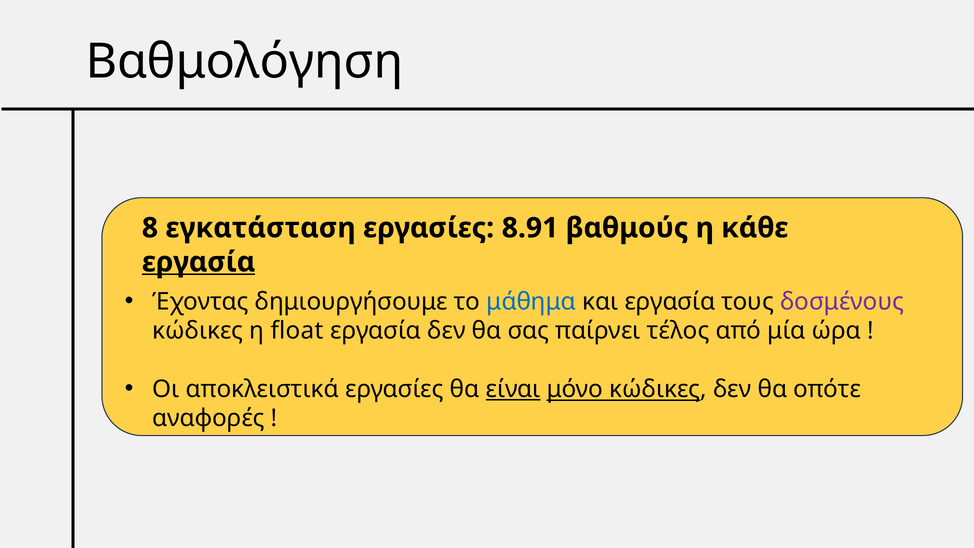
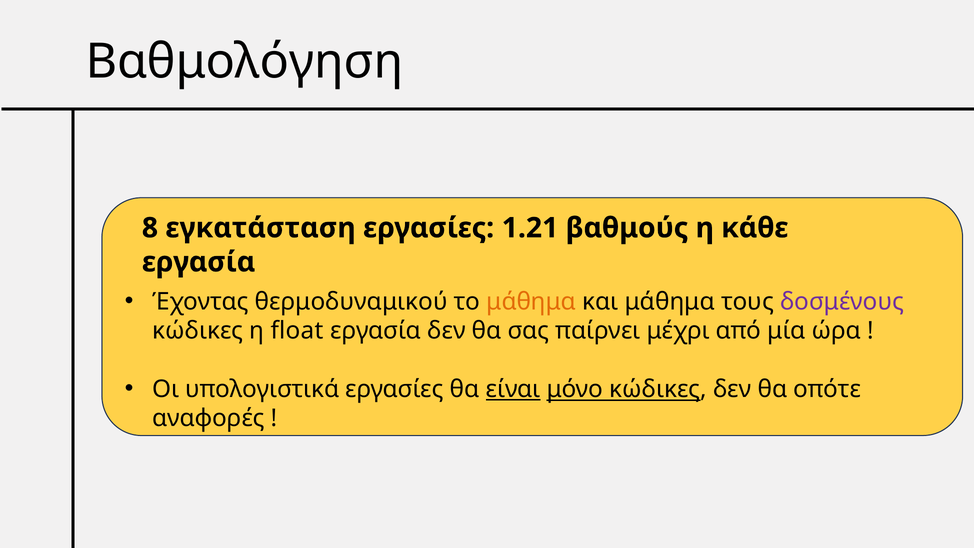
8.91: 8.91 -> 1.21
εργασία at (199, 262) underline: present -> none
δημιουργήσουμε: δημιουργήσουμε -> θερμοδυναμικού
μάθημα at (531, 301) colour: blue -> orange
και εργασία: εργασία -> μάθημα
τέλος: τέλος -> μέχρι
αποκλειστικά: αποκλειστικά -> υπολογιστικά
